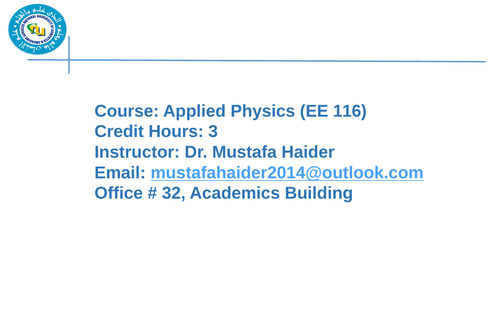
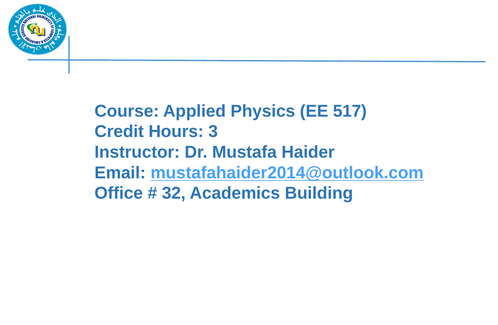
116: 116 -> 517
